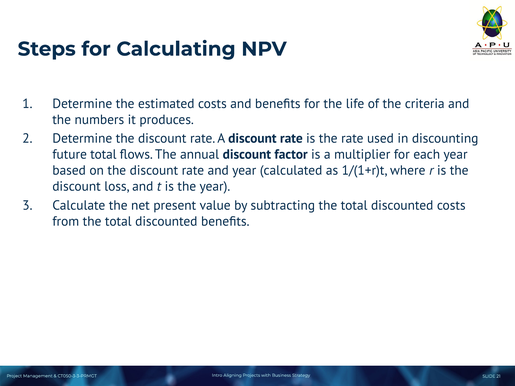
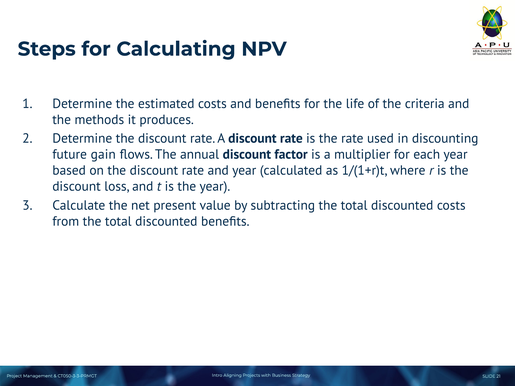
numbers: numbers -> methods
future total: total -> gain
